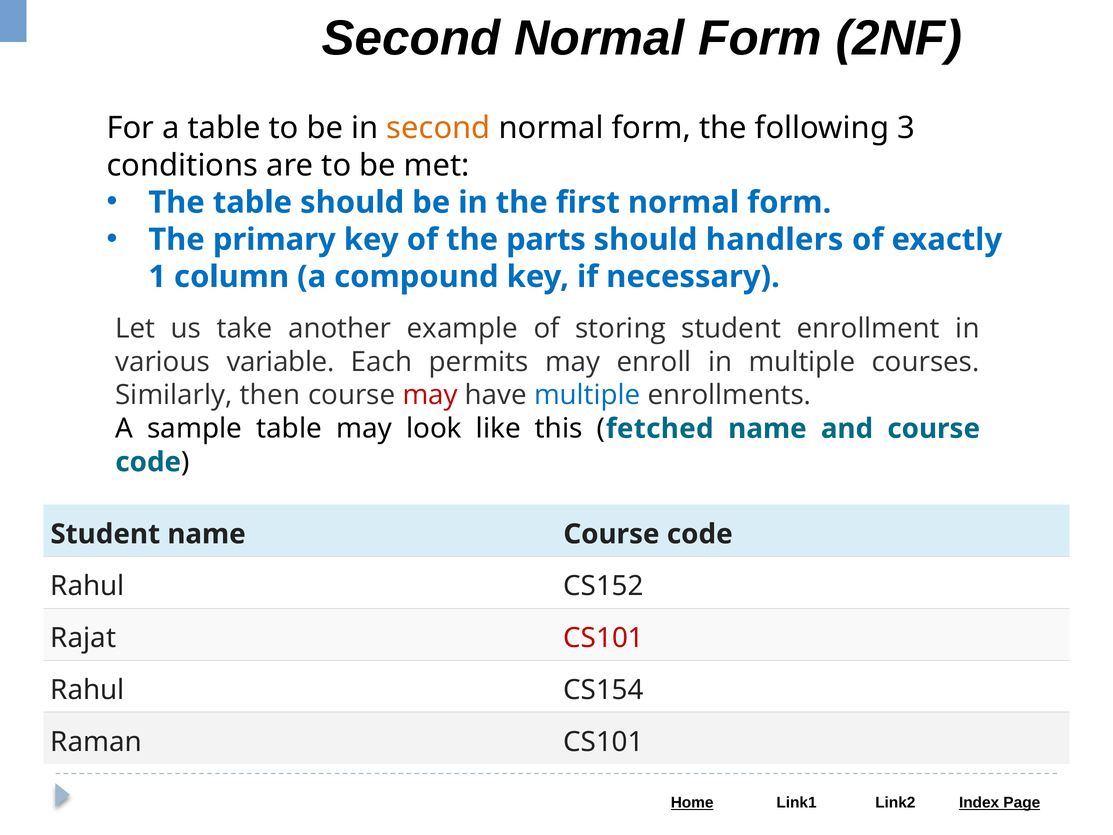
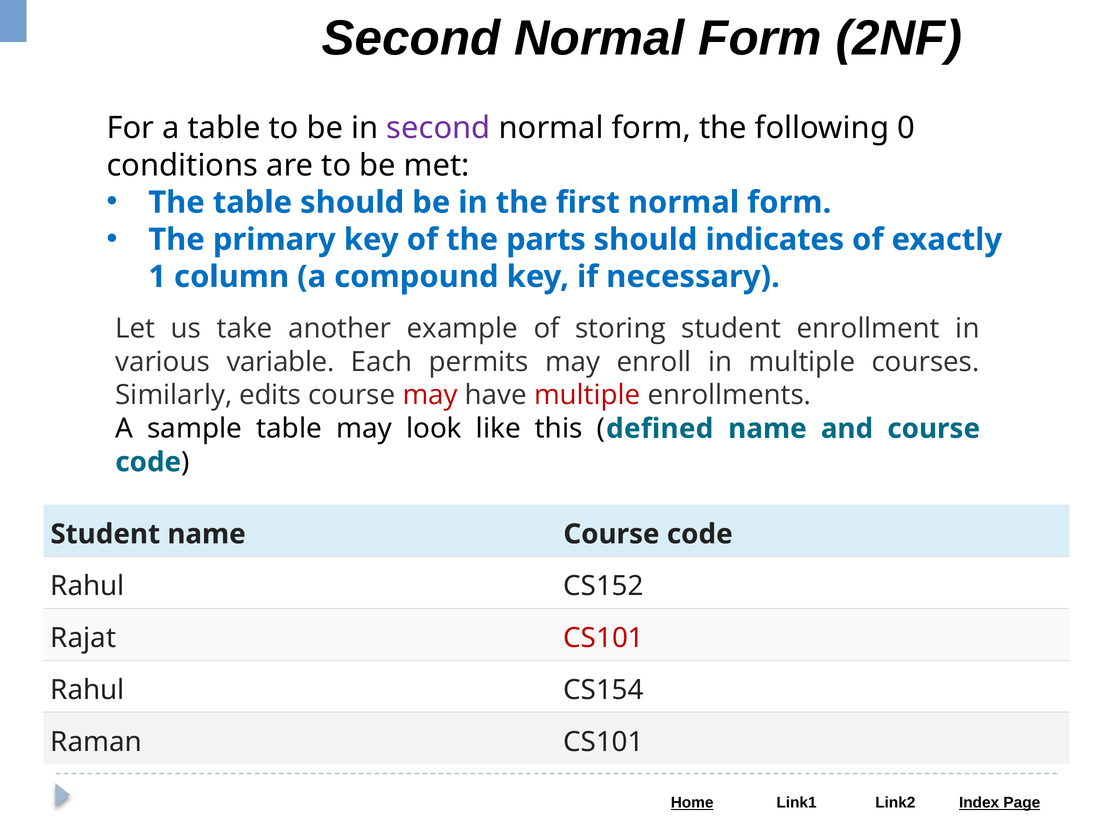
second at (438, 128) colour: orange -> purple
3: 3 -> 0
handlers: handlers -> indicates
then: then -> edits
multiple at (587, 395) colour: blue -> red
fetched: fetched -> defined
